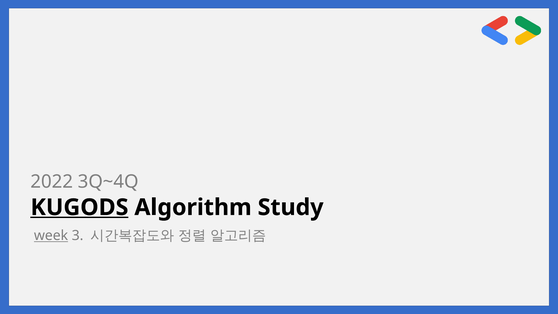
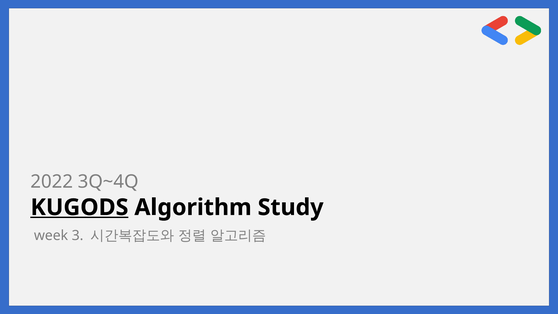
week underline: present -> none
